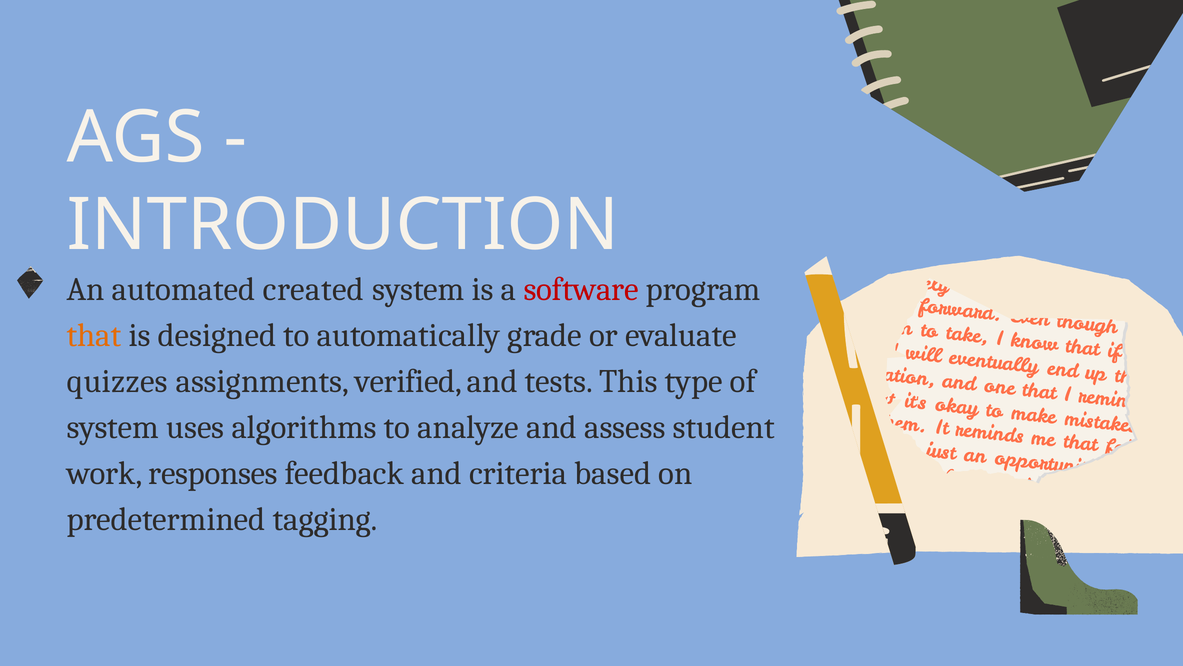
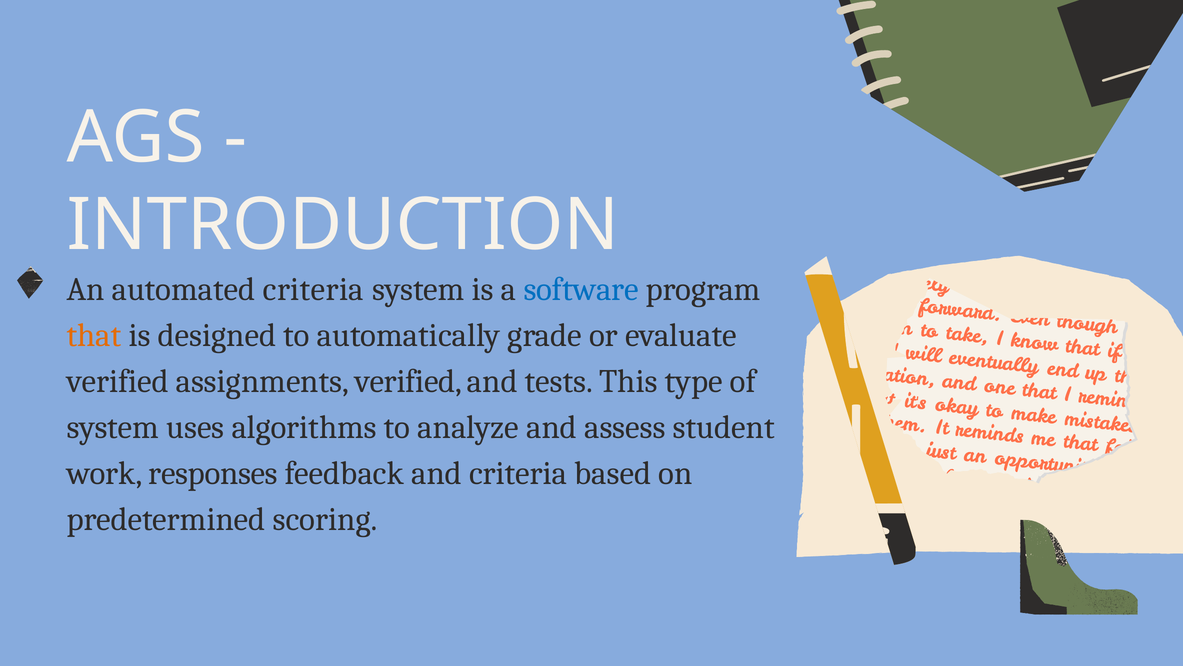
automated created: created -> criteria
software colour: red -> blue
quizzes at (117, 381): quizzes -> verified
tagging: tagging -> scoring
